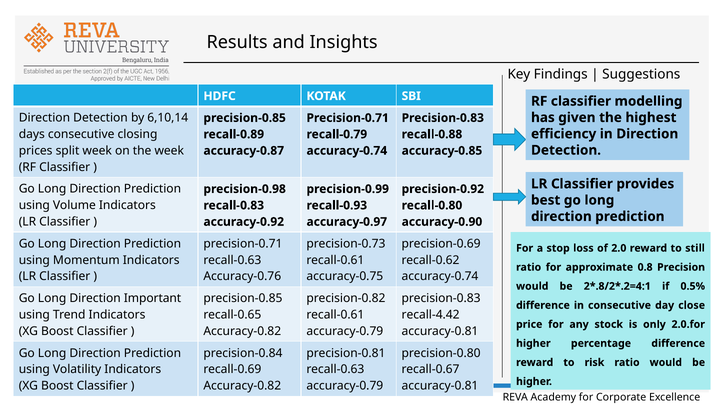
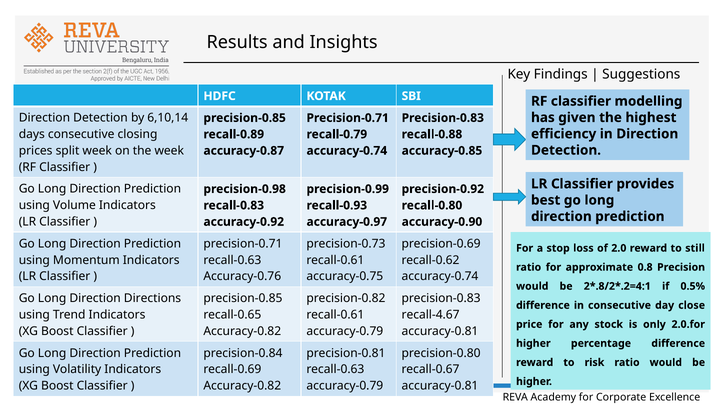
Important: Important -> Directions
recall-4.42: recall-4.42 -> recall-4.67
